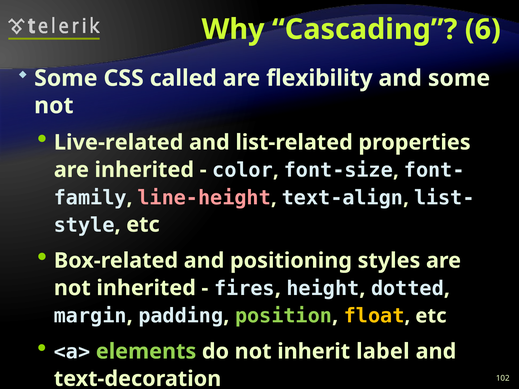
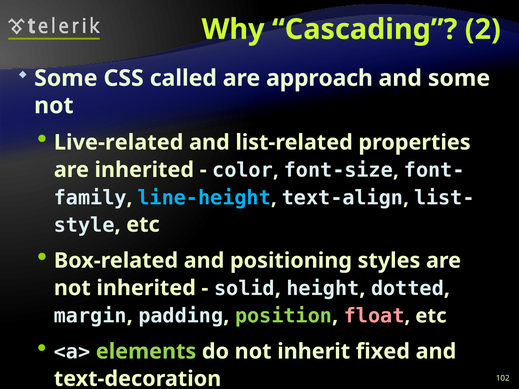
6: 6 -> 2
flexibility: flexibility -> approach
line-height colour: pink -> light blue
fires: fires -> solid
float colour: yellow -> pink
label: label -> fixed
